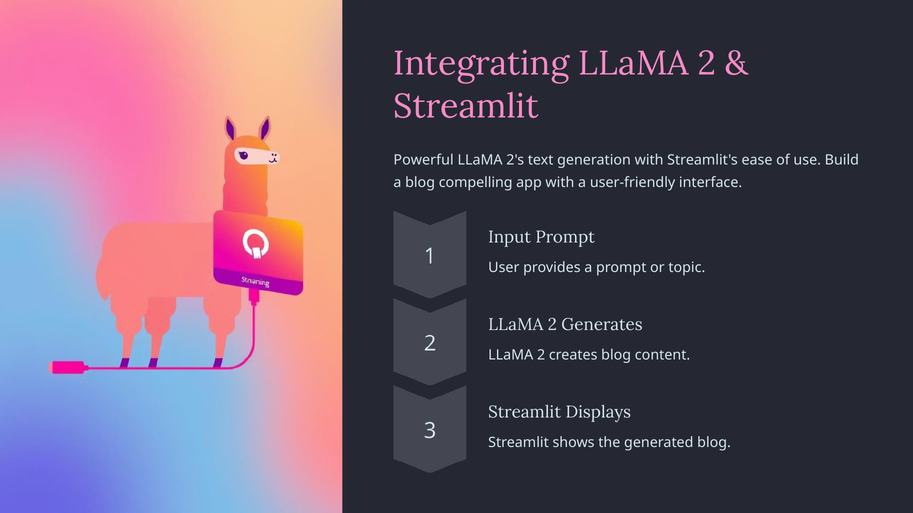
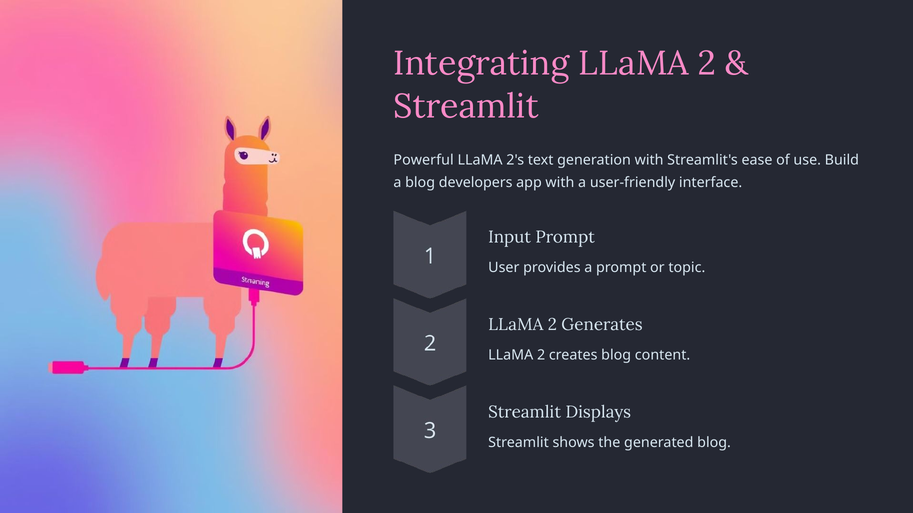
compelling: compelling -> developers
